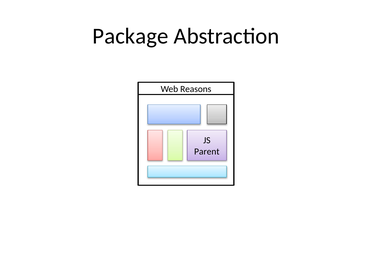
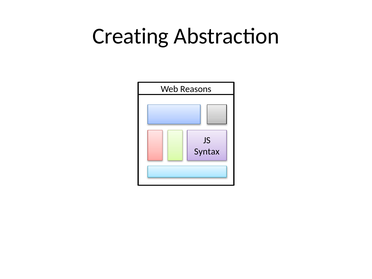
Package: Package -> Creating
Parent: Parent -> Syntax
